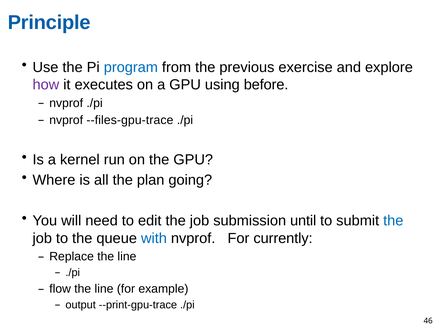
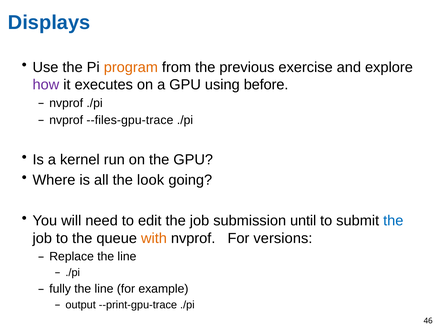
Principle: Principle -> Displays
program colour: blue -> orange
plan: plan -> look
with colour: blue -> orange
currently: currently -> versions
flow: flow -> fully
